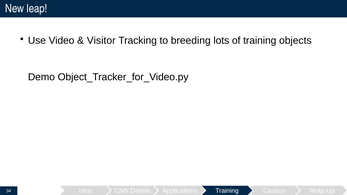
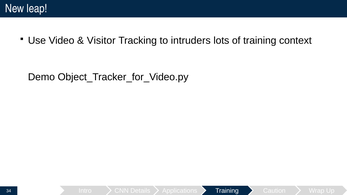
breeding: breeding -> intruders
objects: objects -> context
